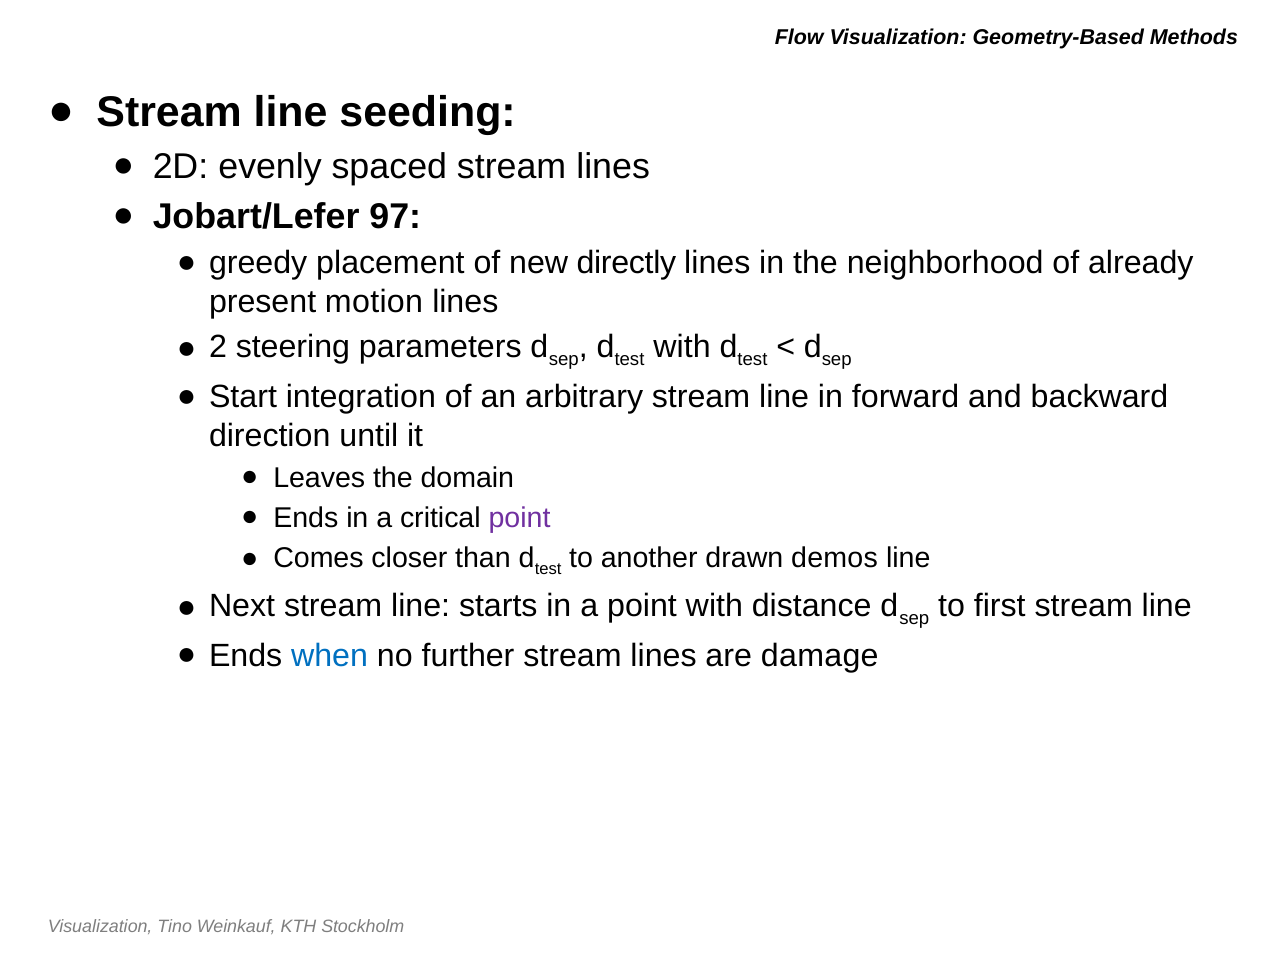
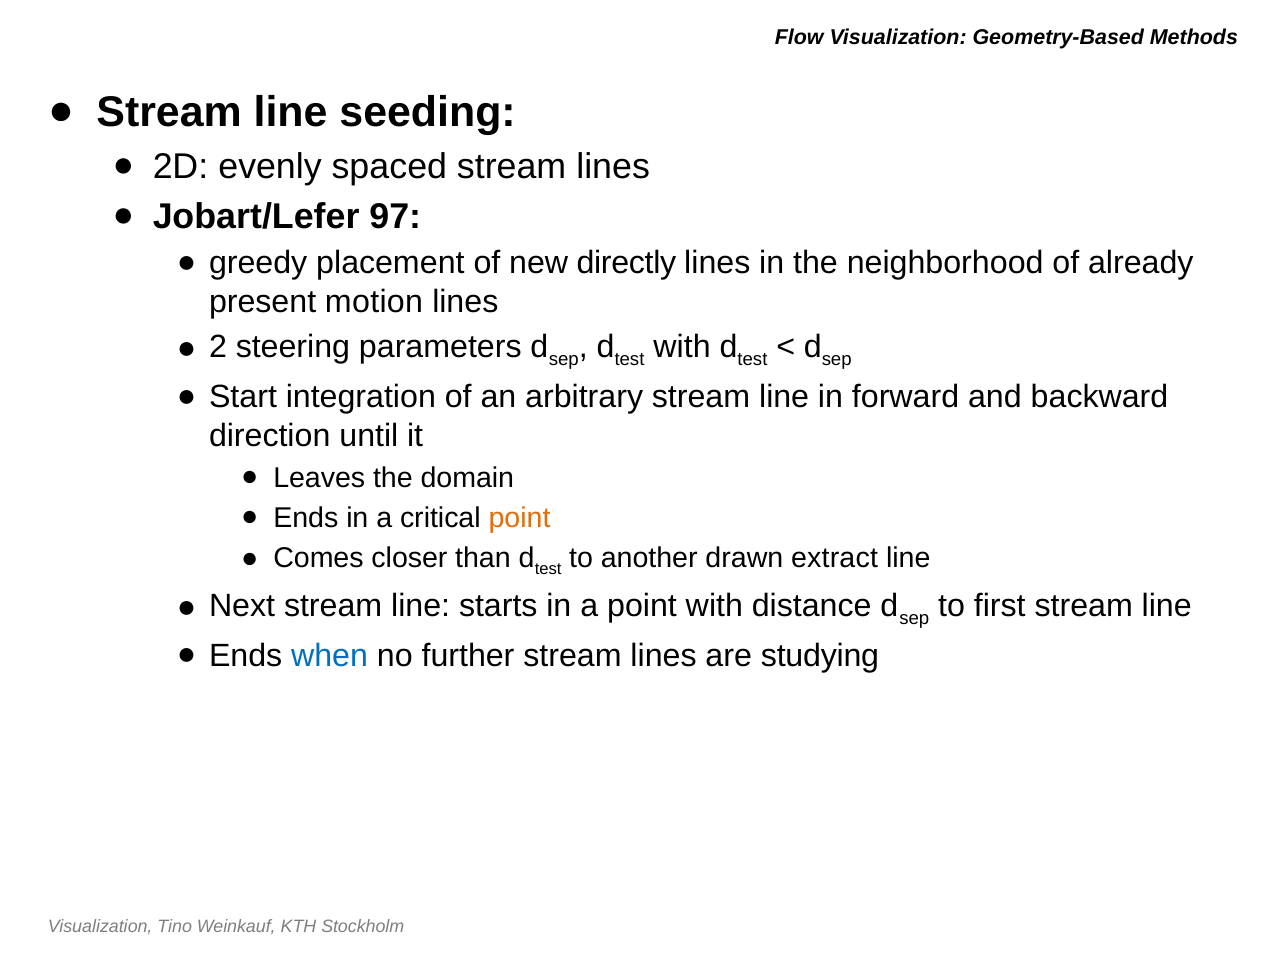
point at (520, 518) colour: purple -> orange
demos: demos -> extract
damage: damage -> studying
